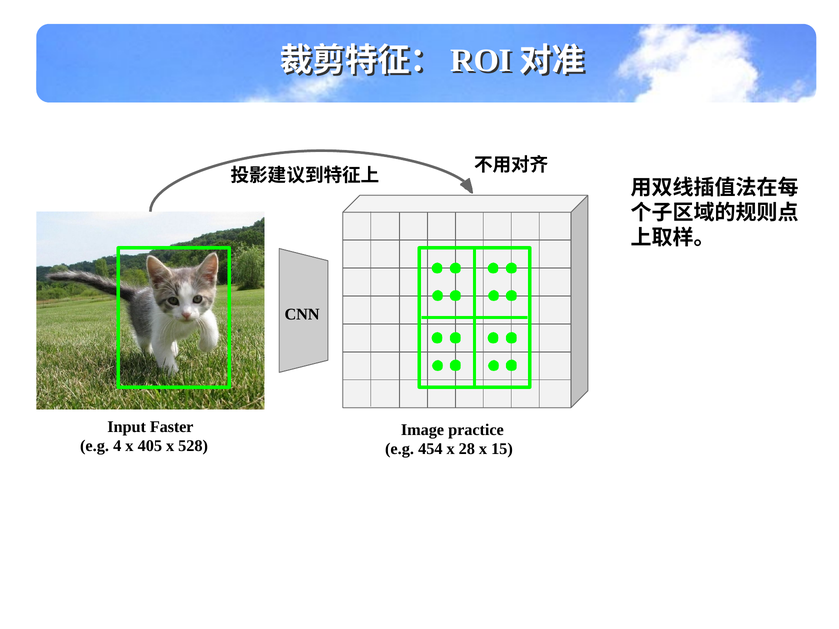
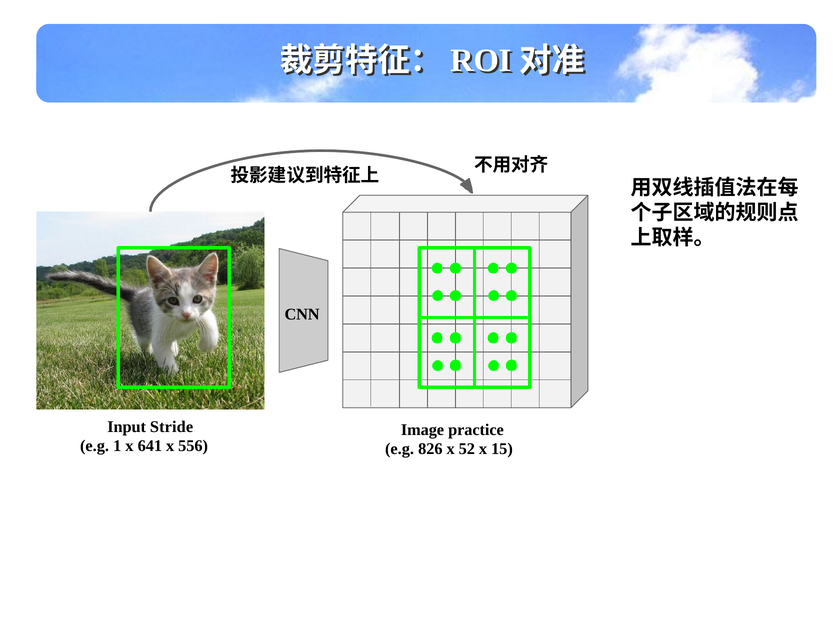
Faster: Faster -> Stride
4: 4 -> 1
405: 405 -> 641
528: 528 -> 556
454: 454 -> 826
28: 28 -> 52
